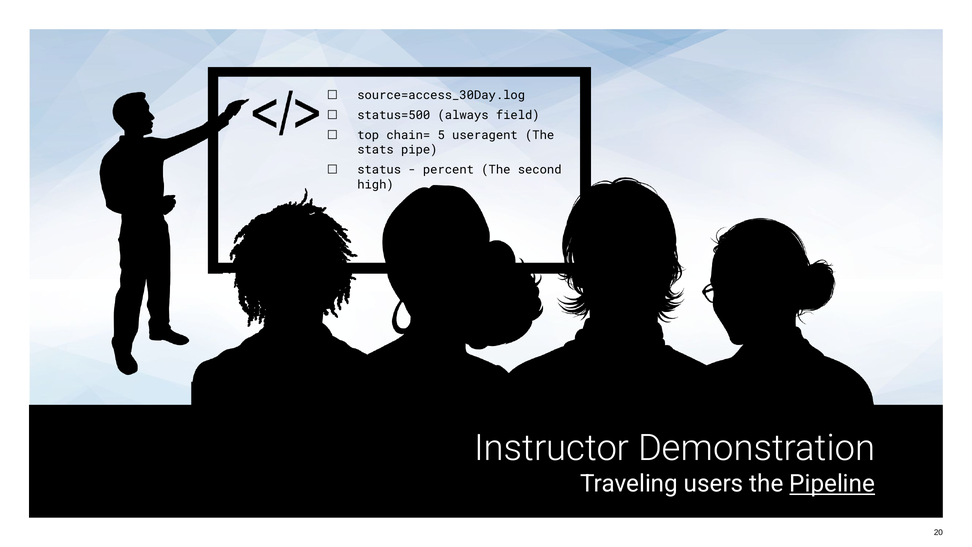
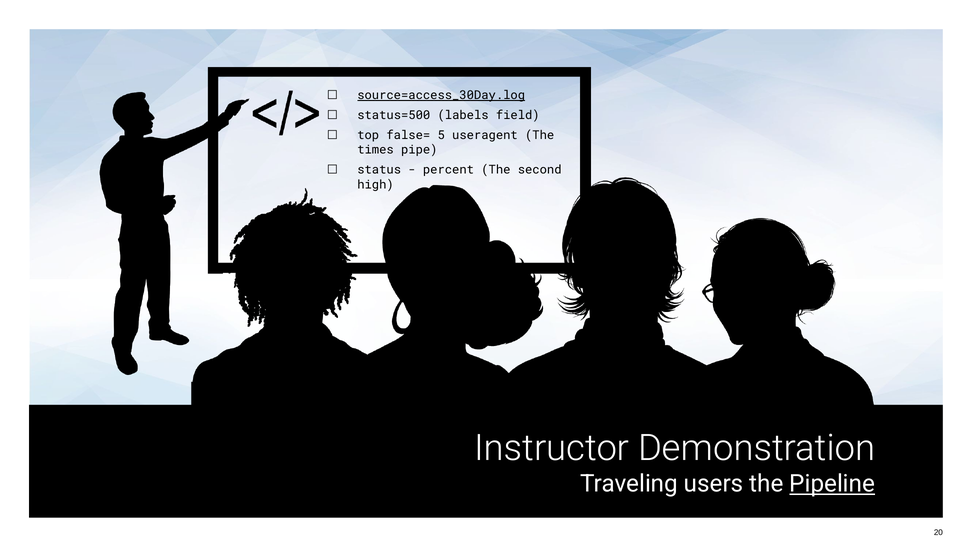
source=access_30Day.log underline: none -> present
always: always -> labels
chain=: chain= -> false=
stats: stats -> times
